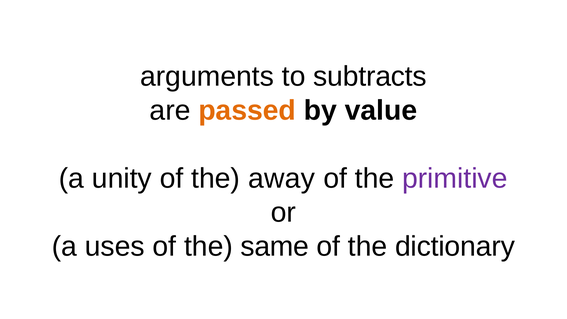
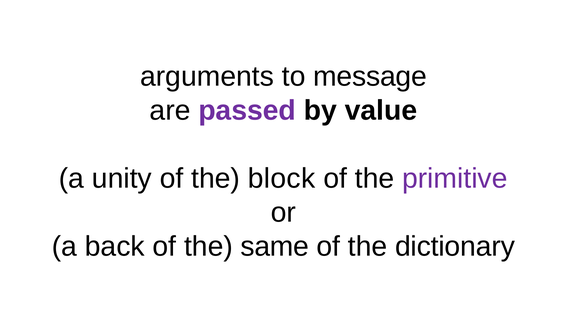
subtracts: subtracts -> message
passed colour: orange -> purple
away: away -> block
uses: uses -> back
